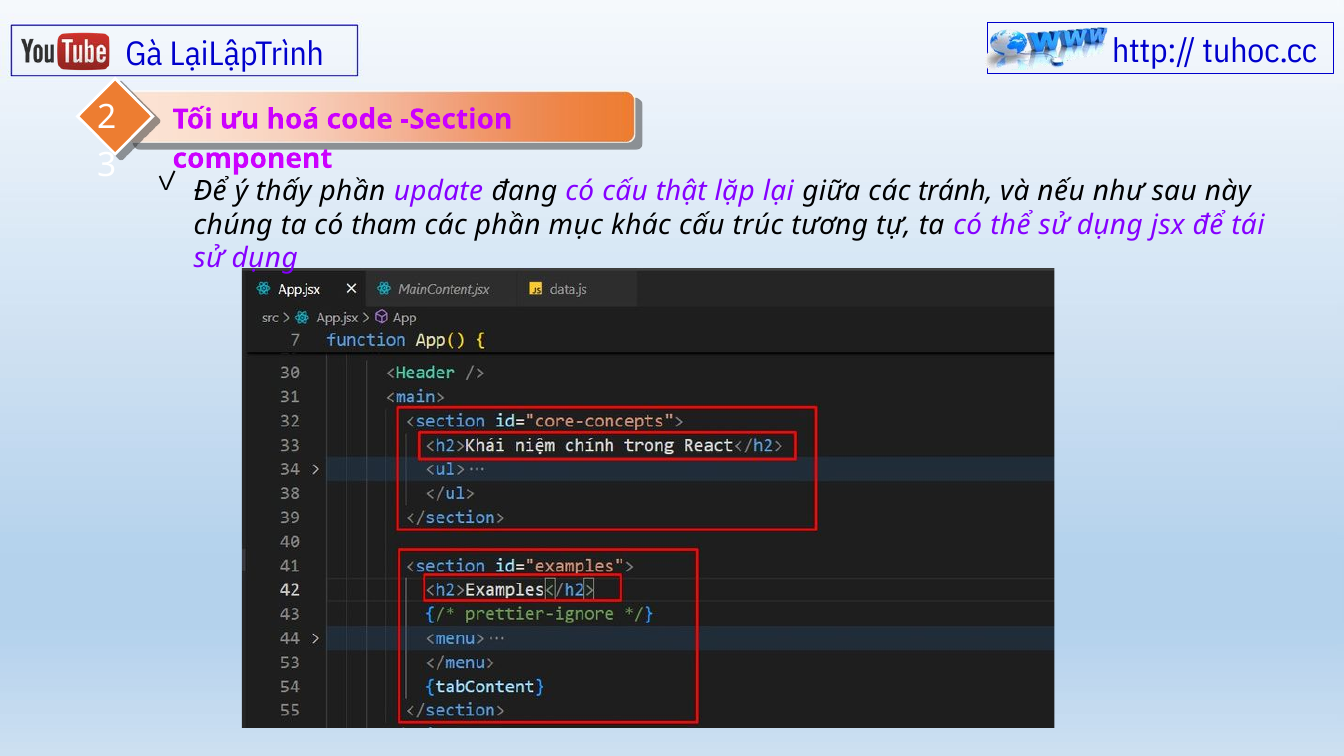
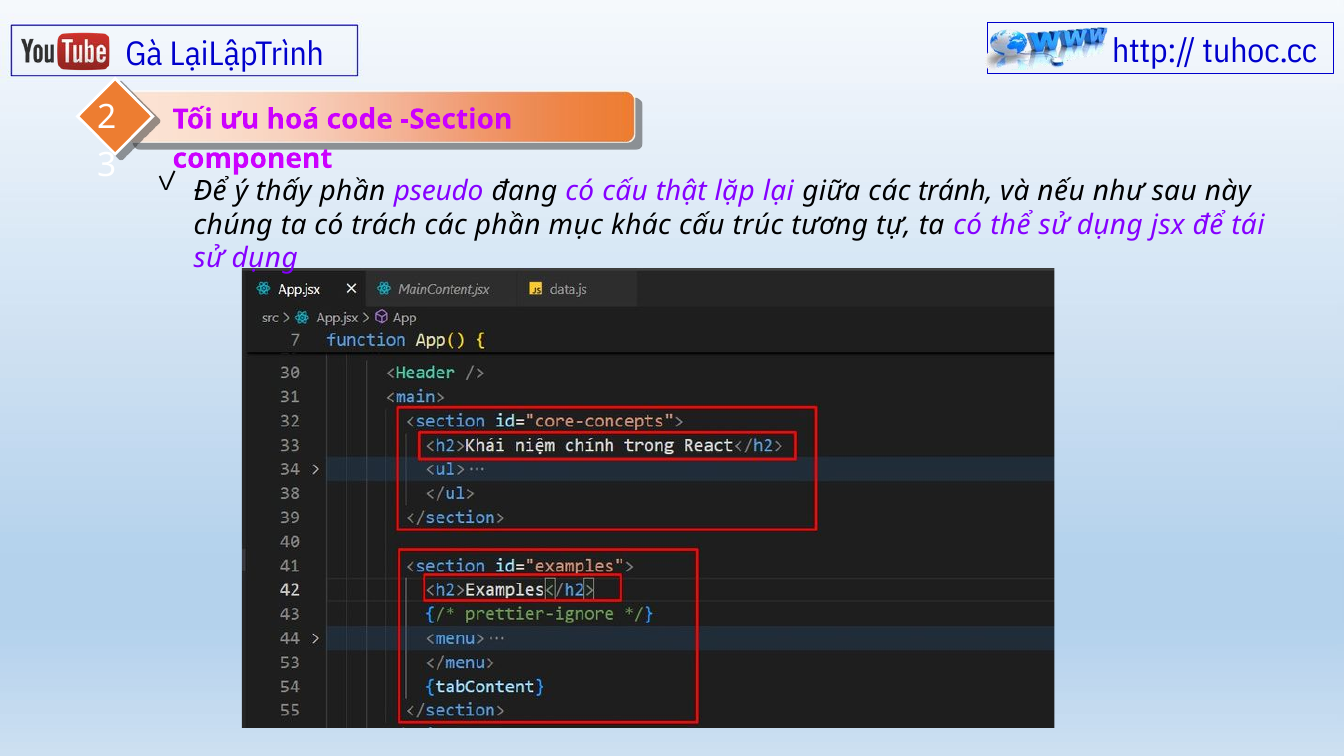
update: update -> pseudo
tham: tham -> trách
